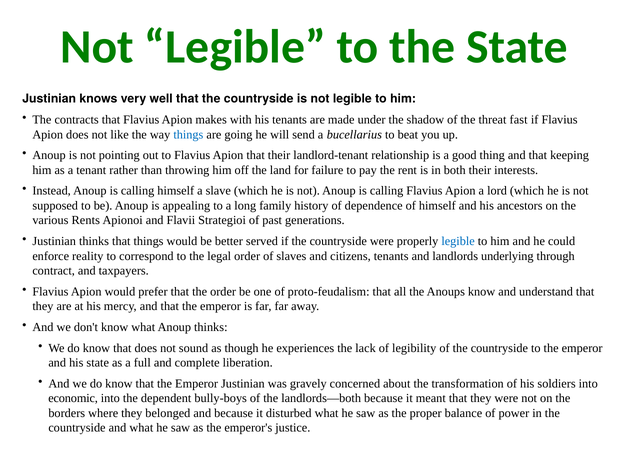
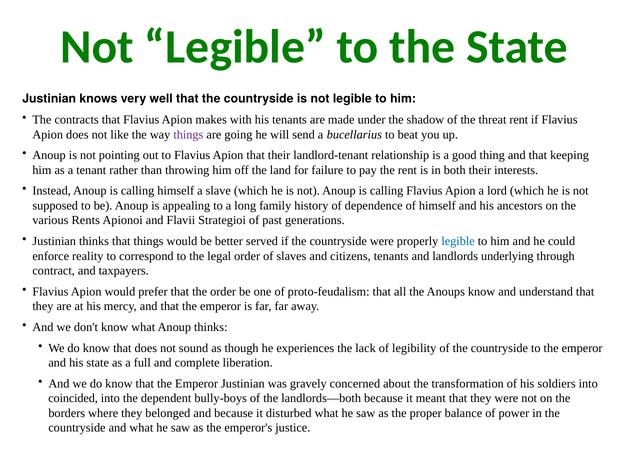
threat fast: fast -> rent
things at (188, 134) colour: blue -> purple
economic: economic -> coincided
